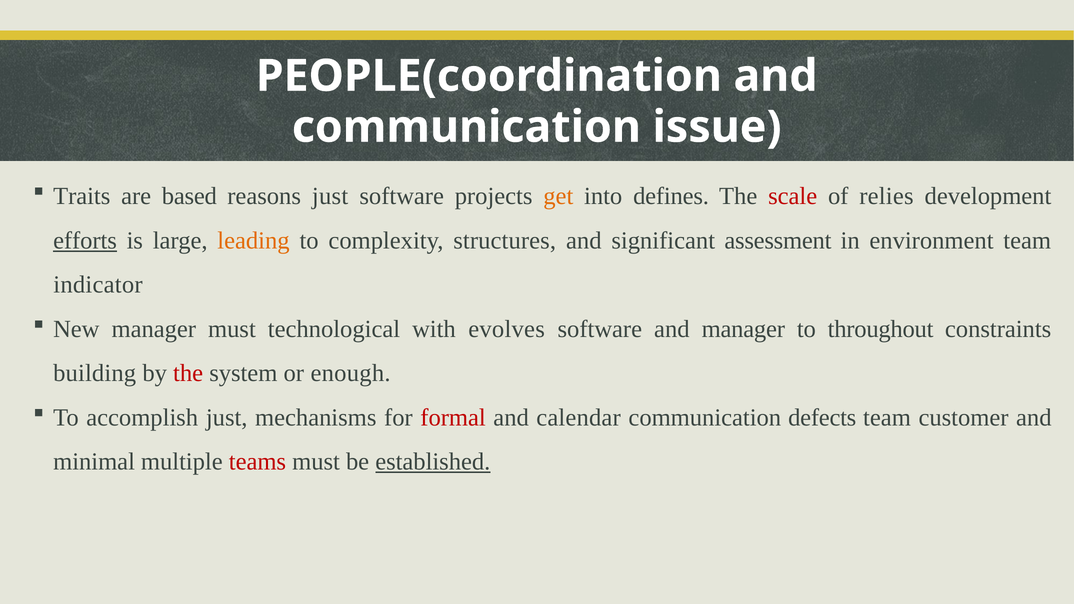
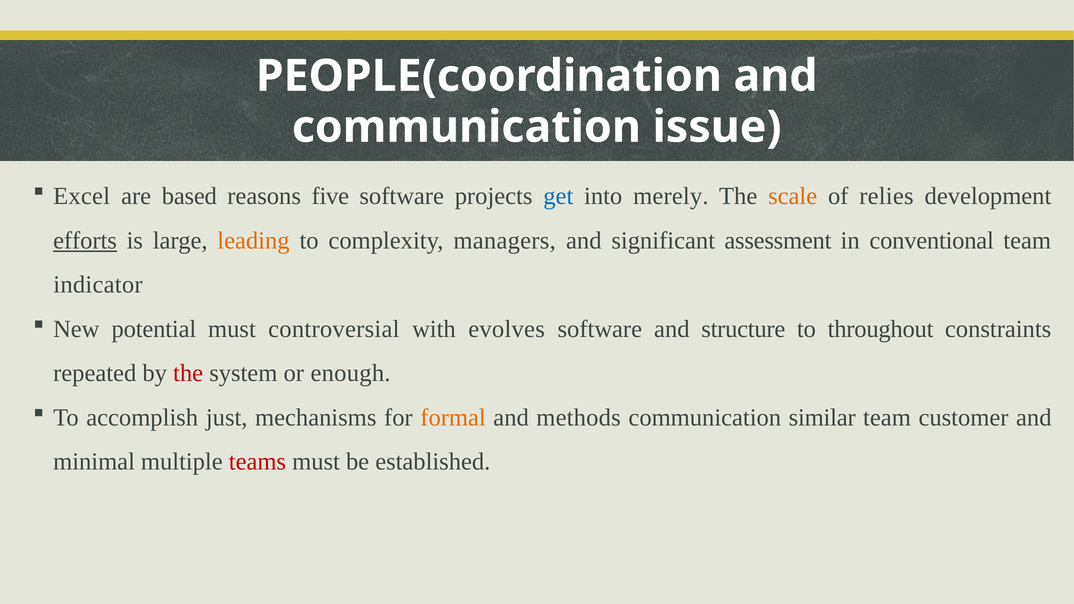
Traits: Traits -> Excel
reasons just: just -> five
get colour: orange -> blue
defines: defines -> merely
scale colour: red -> orange
structures: structures -> managers
environment: environment -> conventional
New manager: manager -> potential
technological: technological -> controversial
and manager: manager -> structure
building: building -> repeated
formal colour: red -> orange
calendar: calendar -> methods
defects: defects -> similar
established underline: present -> none
